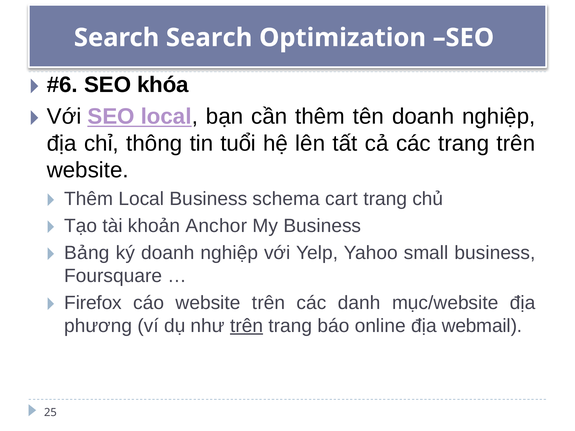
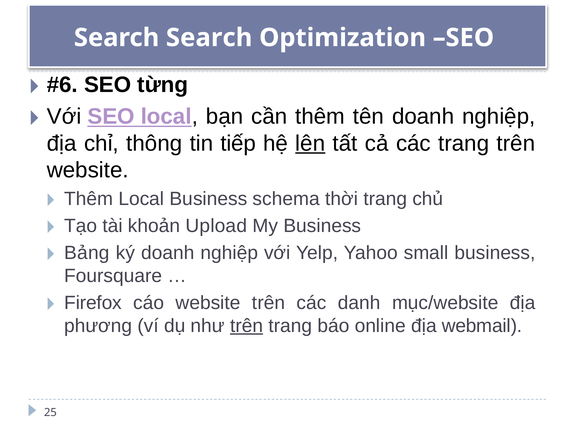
khóa: khóa -> từng
tuổi: tuổi -> tiếp
lên underline: none -> present
cart: cart -> thời
Anchor: Anchor -> Upload
